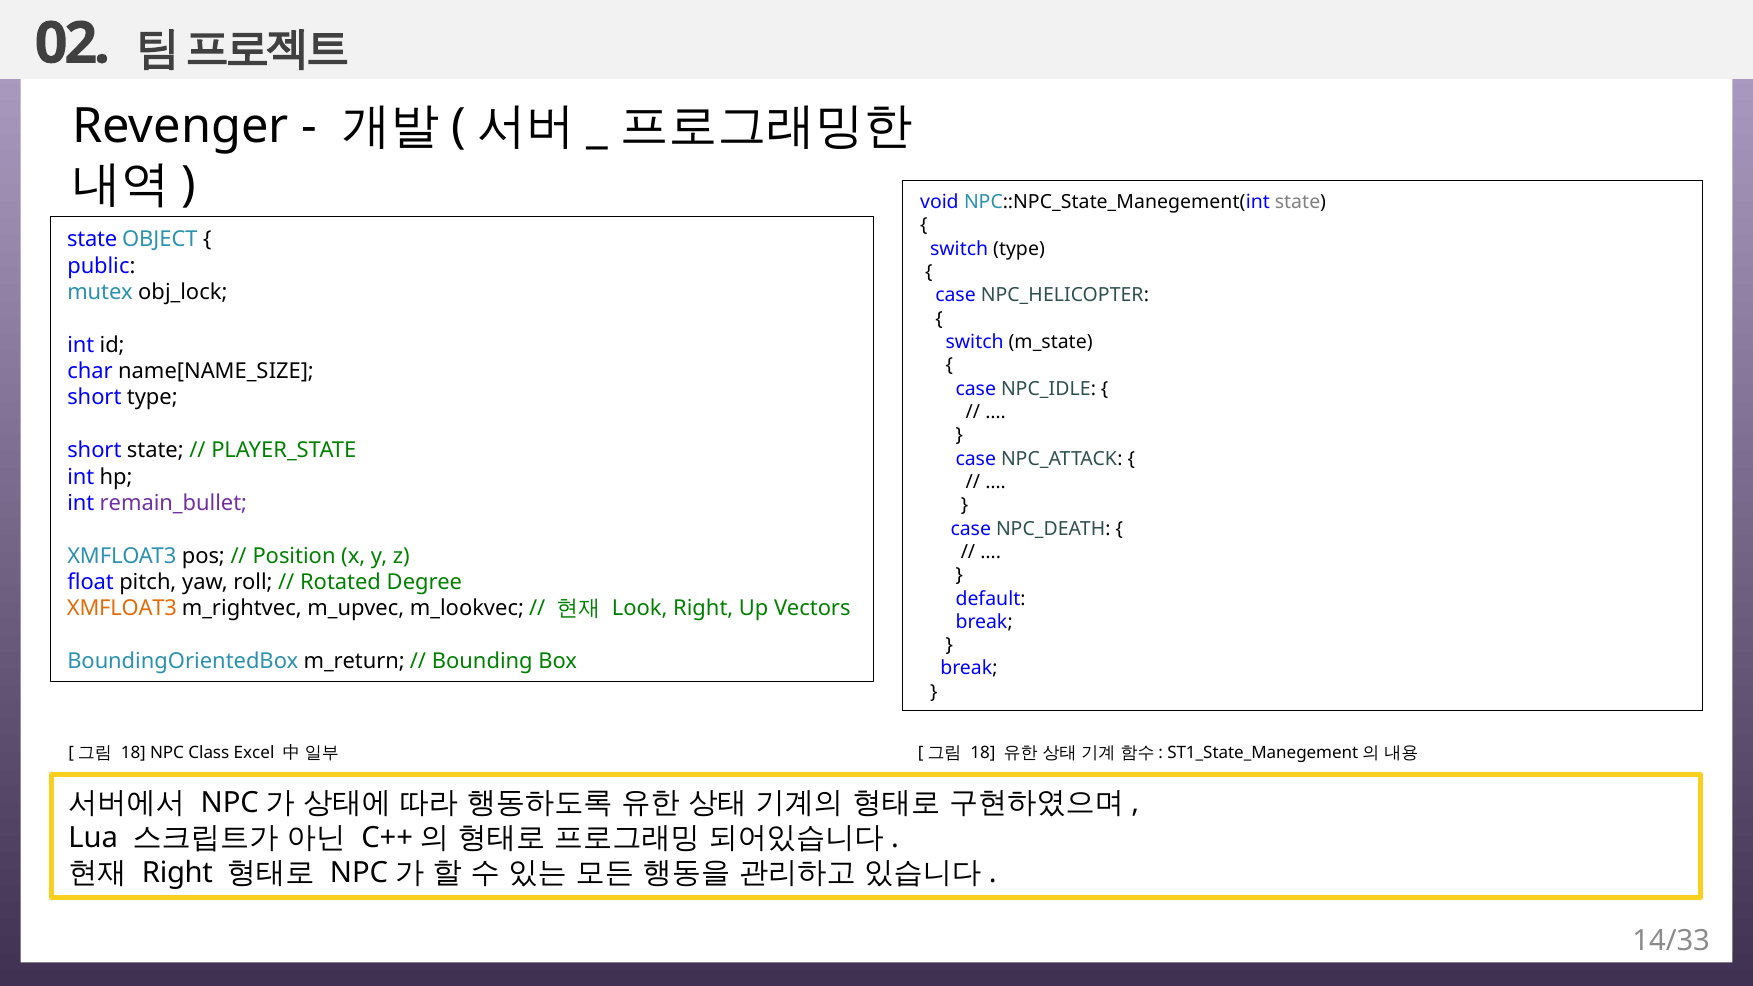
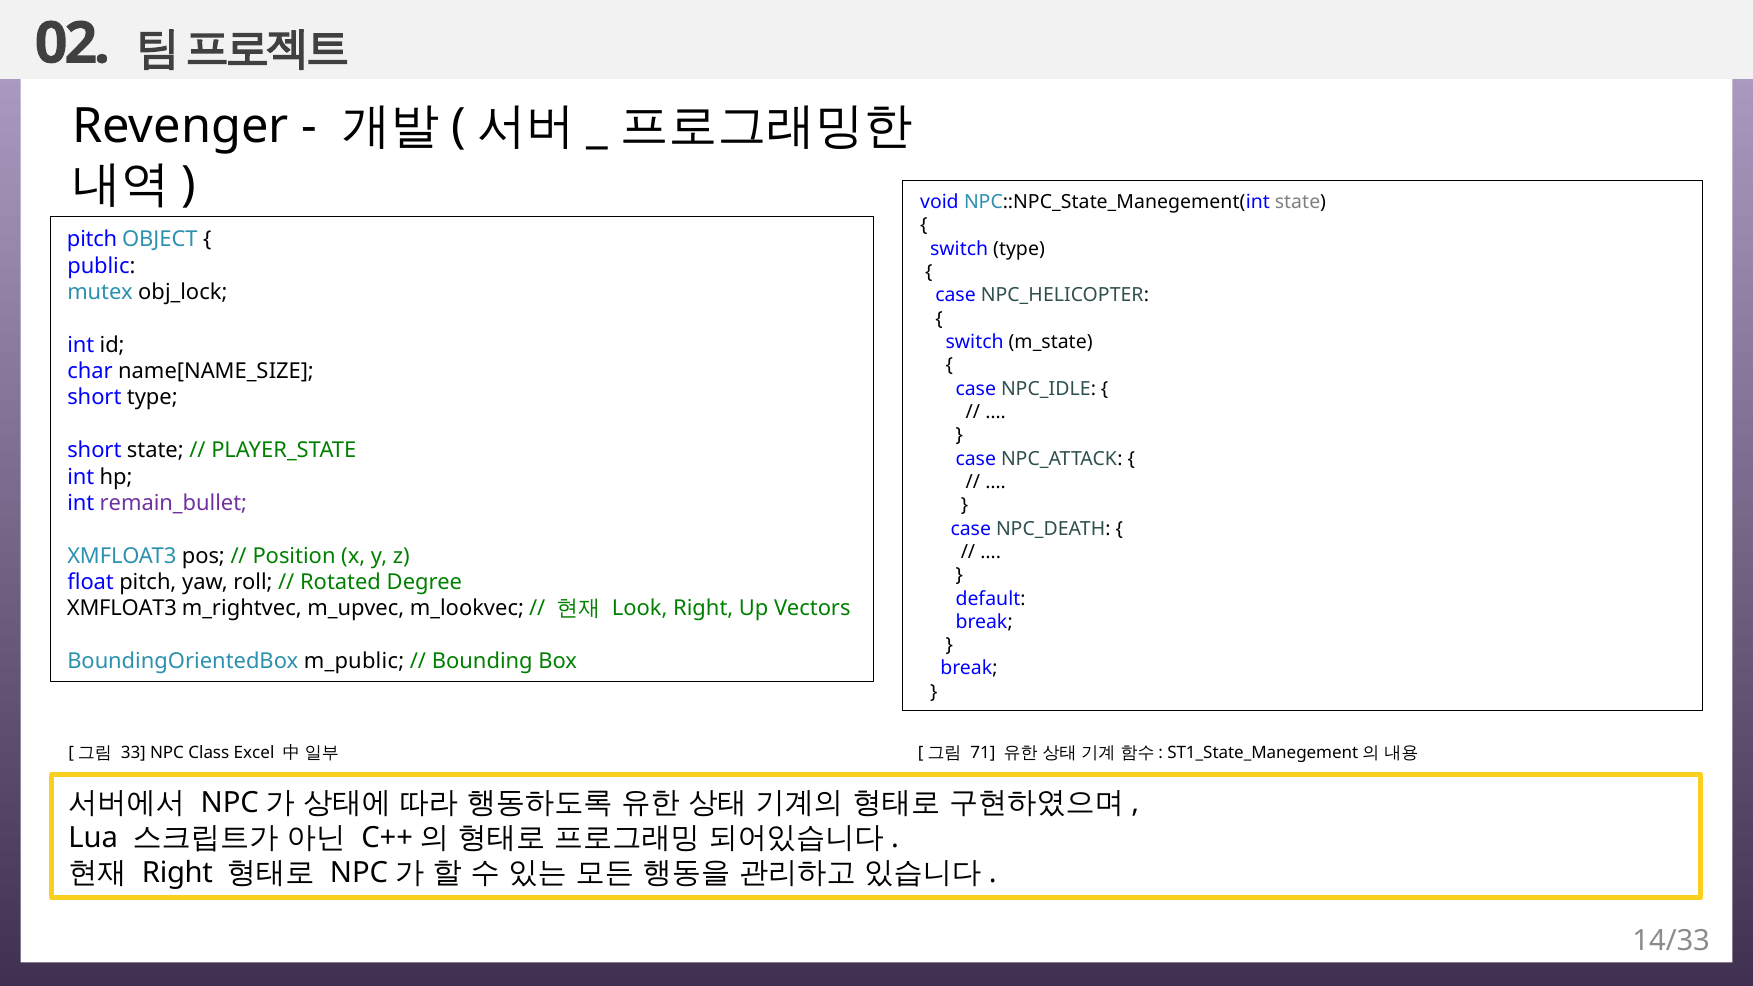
state at (92, 240): state -> pitch
XMFLOAT3 at (122, 609) colour: orange -> black
m_return: m_return -> m_public
18 at (133, 753): 18 -> 33
18 at (983, 753): 18 -> 71
